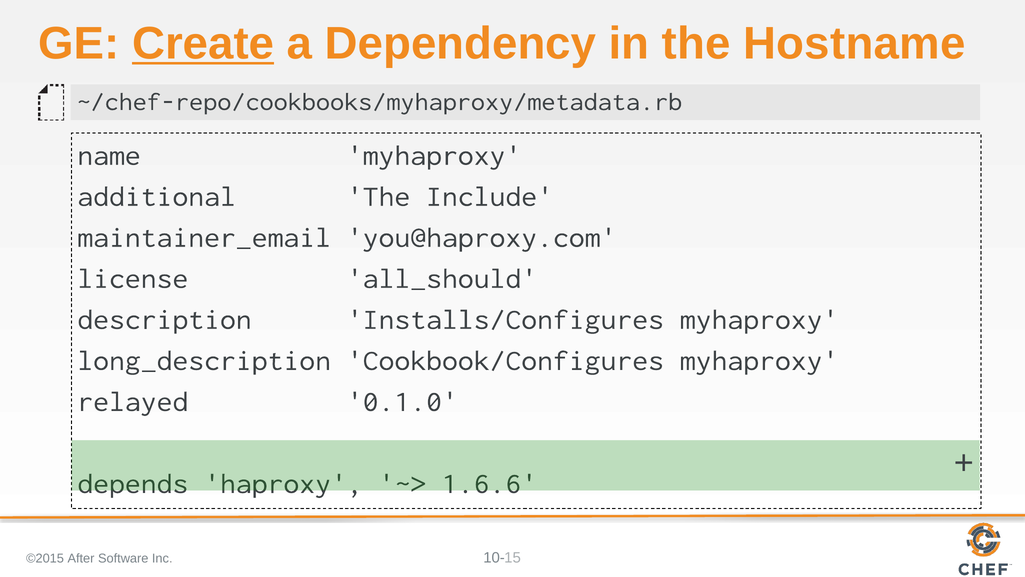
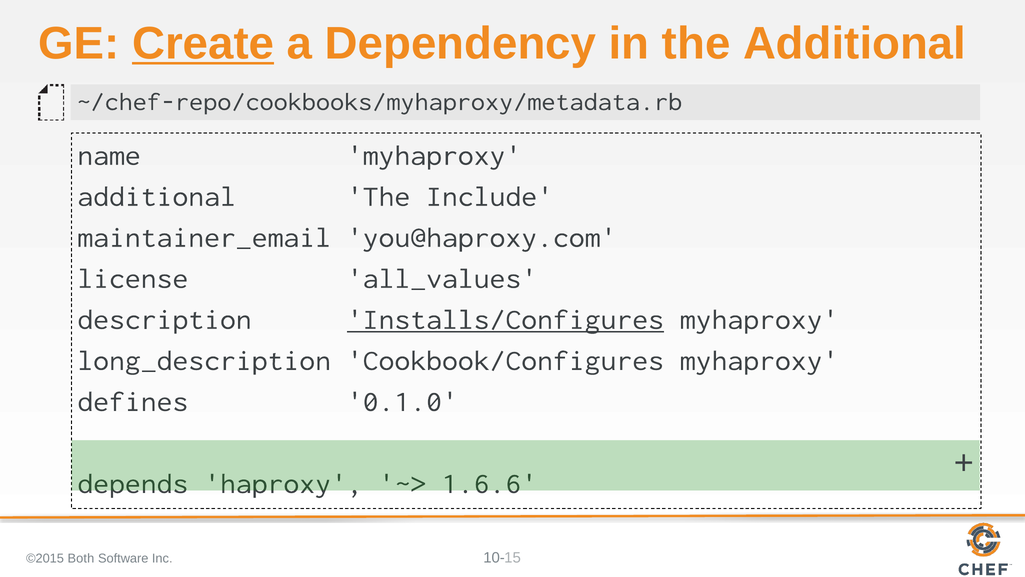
the Hostname: Hostname -> Additional
all_should: all_should -> all_values
Installs/Configures underline: none -> present
relayed: relayed -> defines
After: After -> Both
